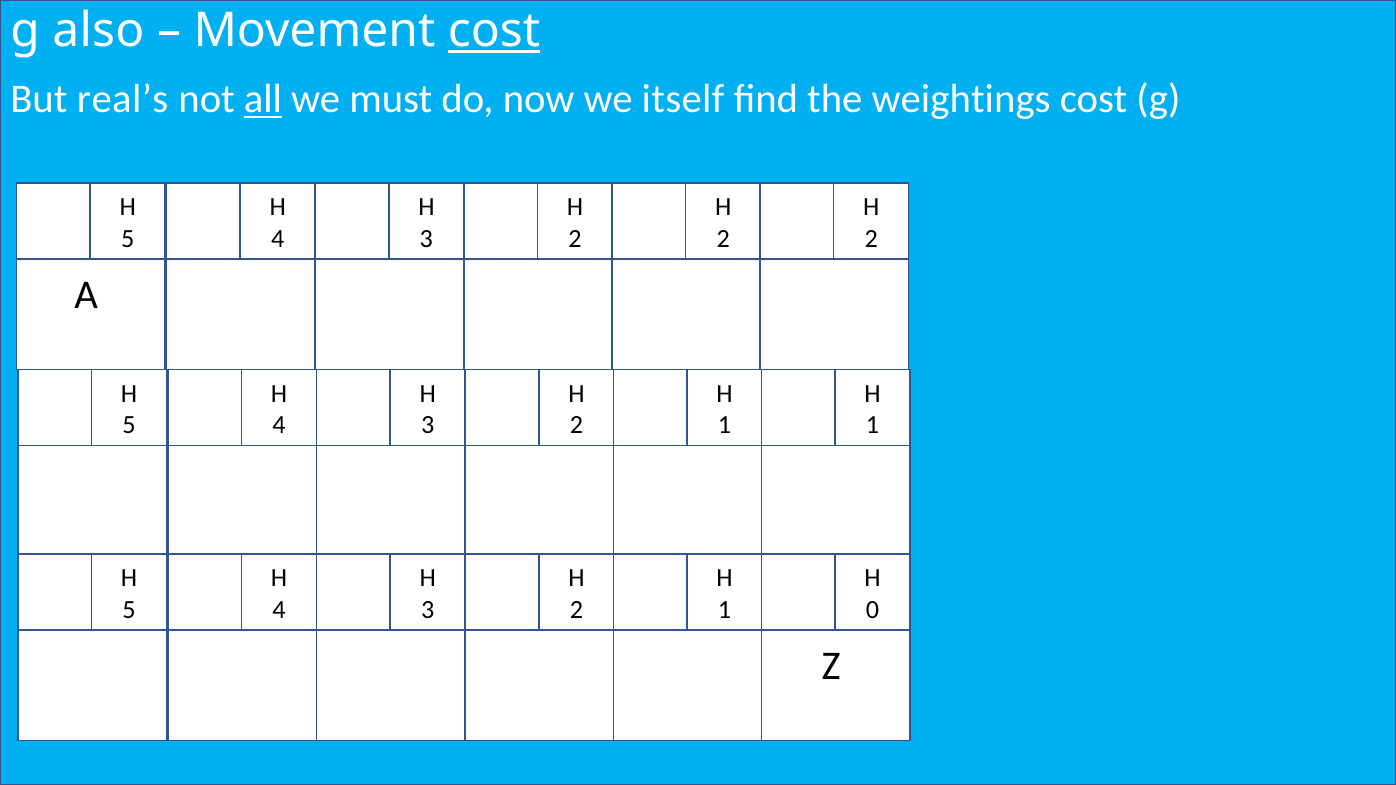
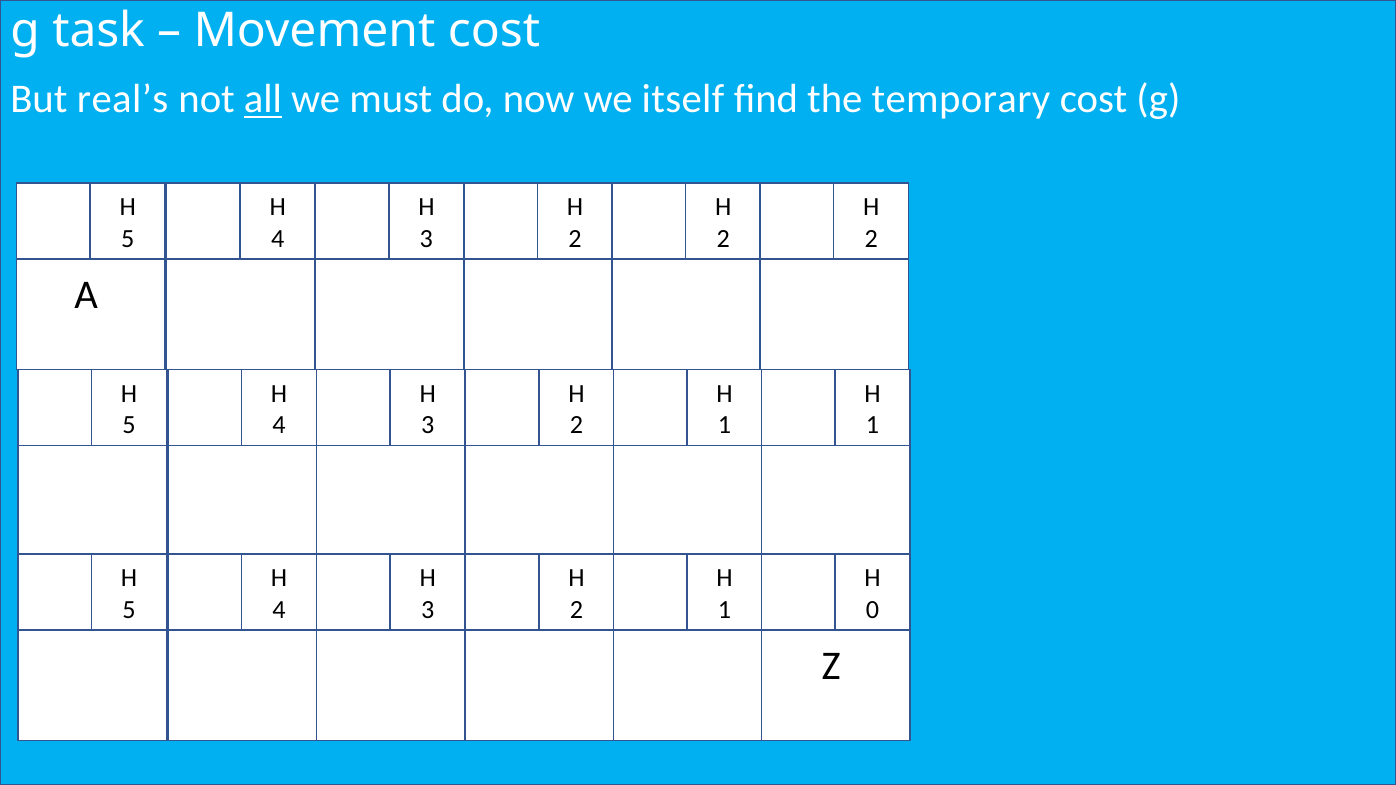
also: also -> task
cost at (494, 31) underline: present -> none
weightings: weightings -> temporary
